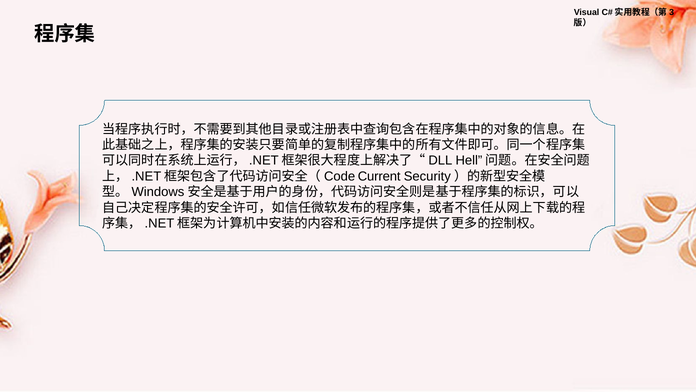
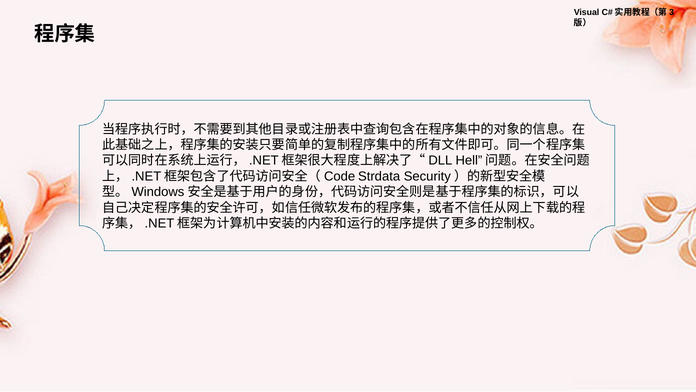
Current: Current -> Strdata
